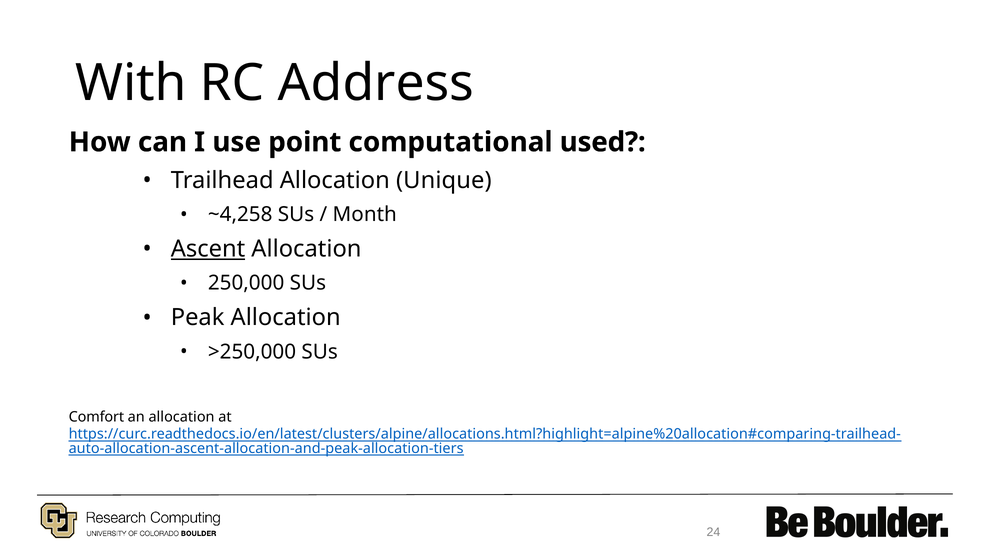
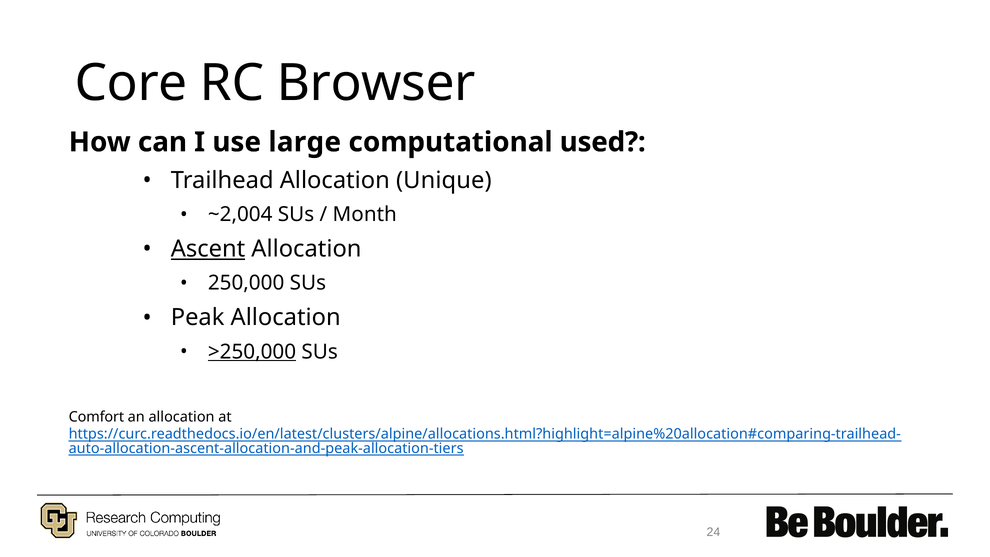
With: With -> Core
Address: Address -> Browser
point: point -> large
~4,258: ~4,258 -> ~2,004
>250,000 underline: none -> present
